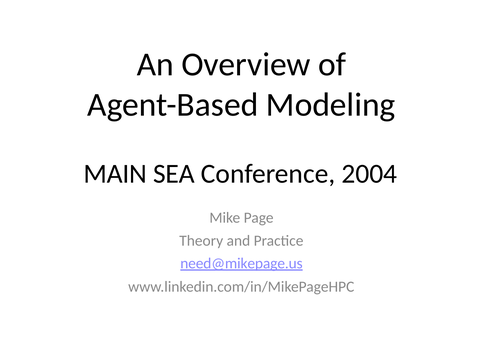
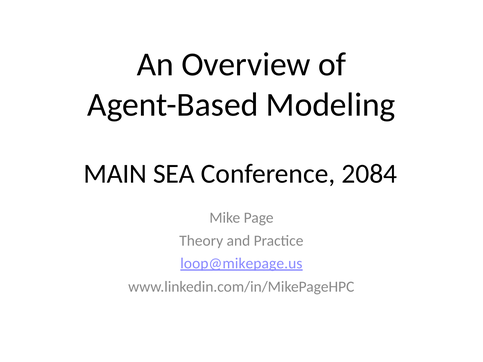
2004: 2004 -> 2084
need@mikepage.us: need@mikepage.us -> loop@mikepage.us
